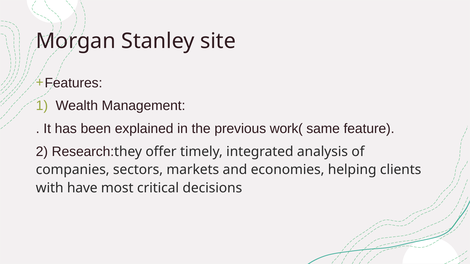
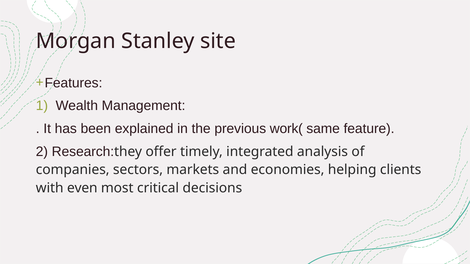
have: have -> even
